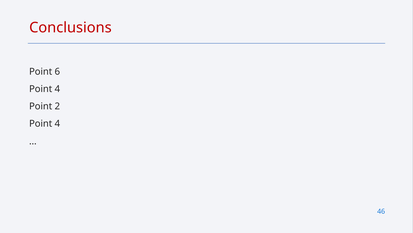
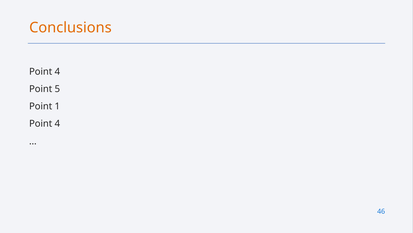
Conclusions colour: red -> orange
6 at (57, 71): 6 -> 4
4 at (57, 89): 4 -> 5
2: 2 -> 1
